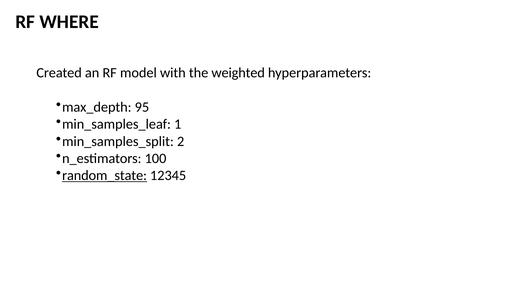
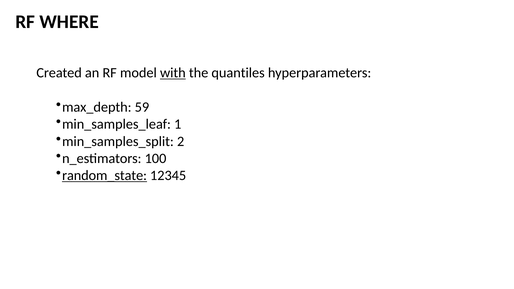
with underline: none -> present
weighted: weighted -> quantiles
95: 95 -> 59
